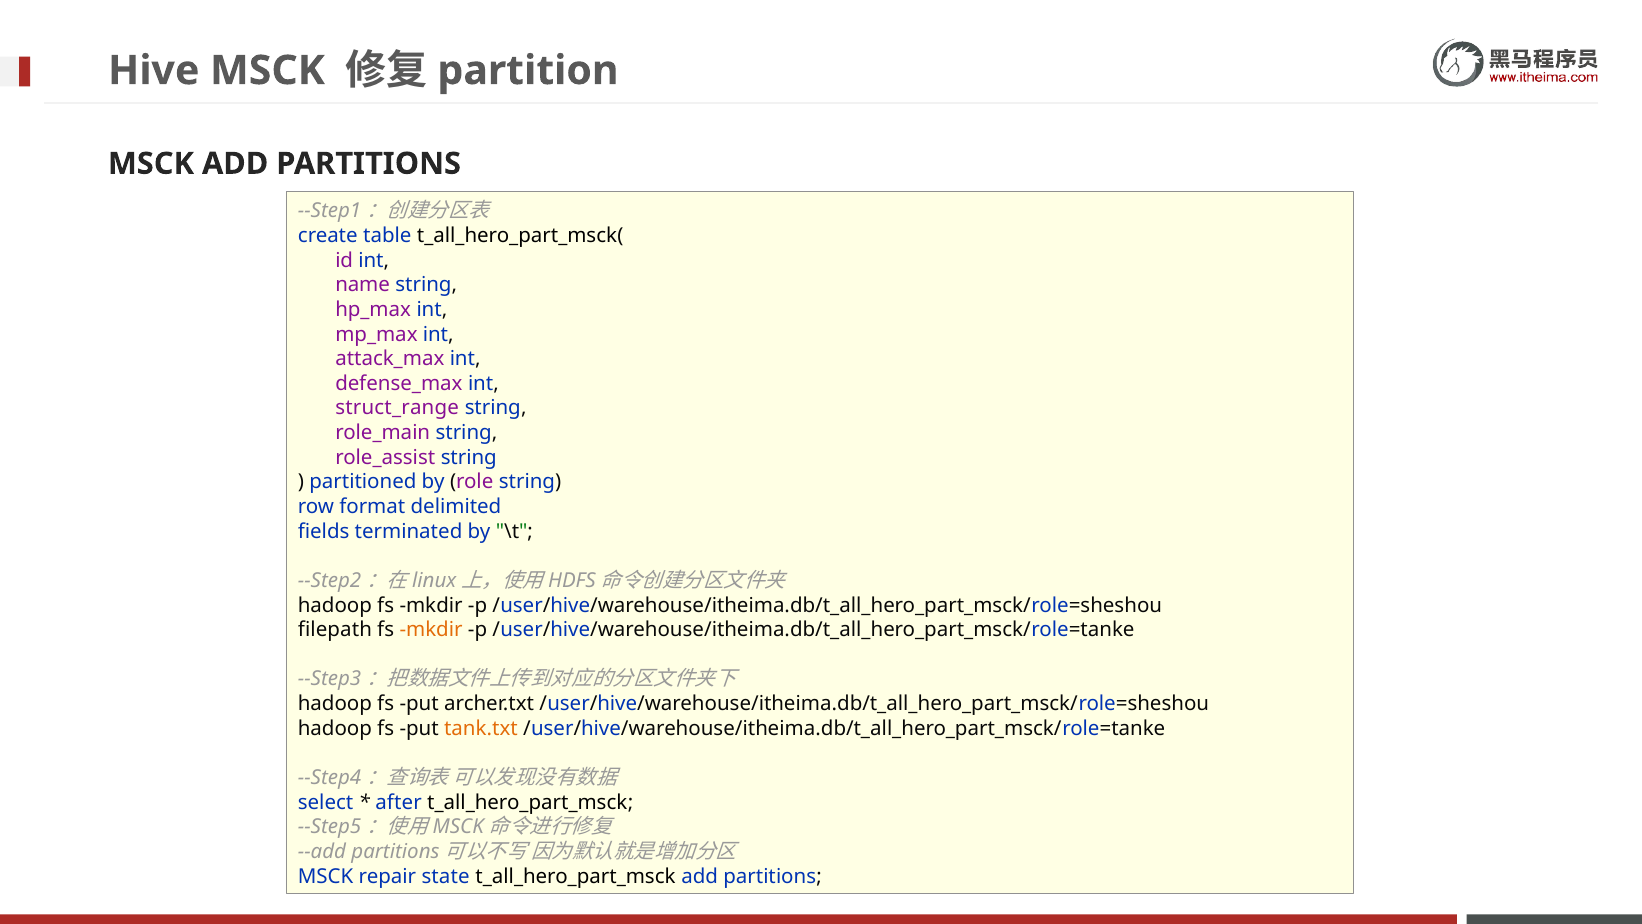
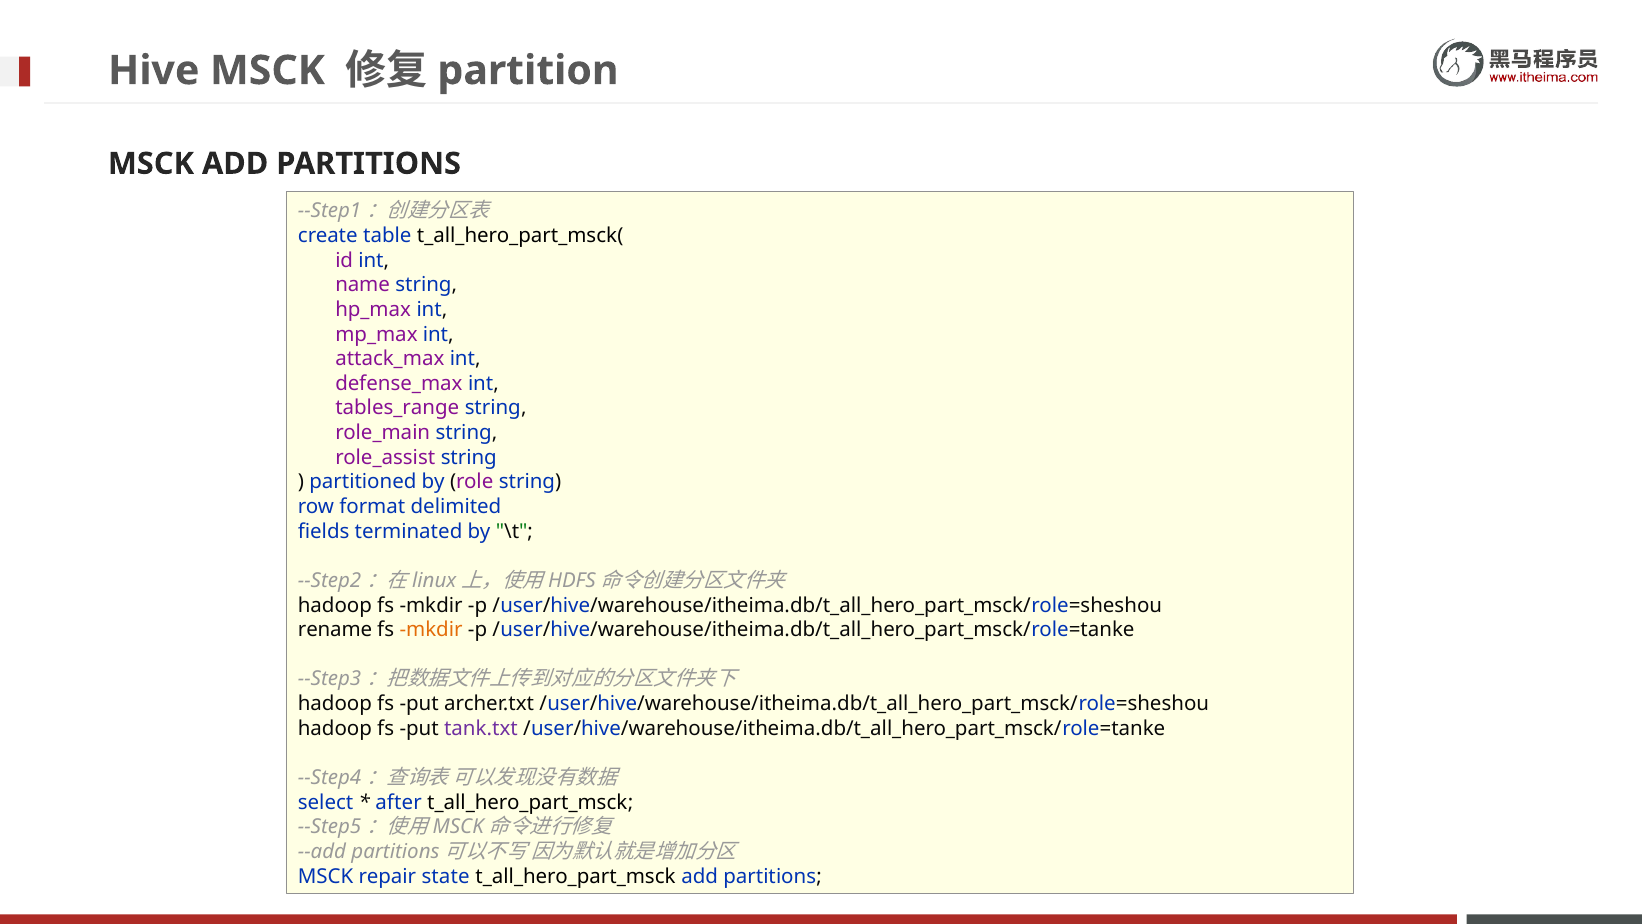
struct_range: struct_range -> tables_range
filepath: filepath -> rename
tank.txt colour: orange -> purple
